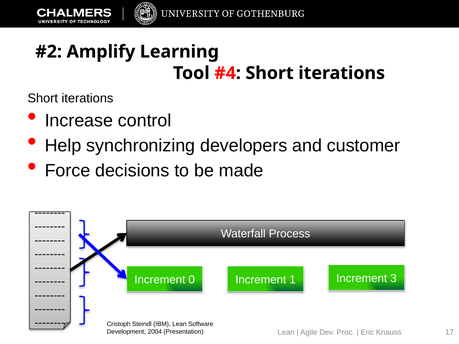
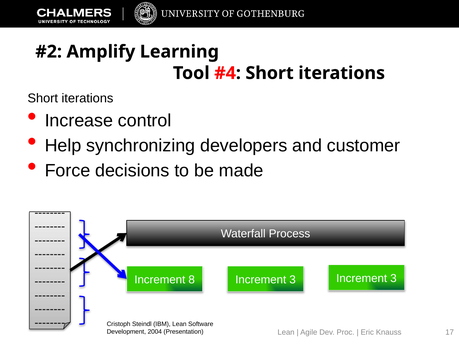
0: 0 -> 8
1 at (293, 280): 1 -> 3
